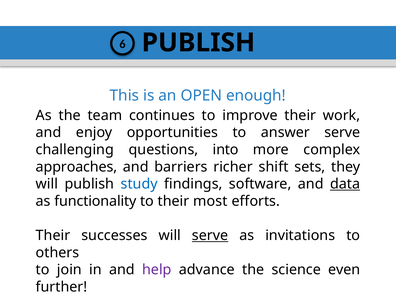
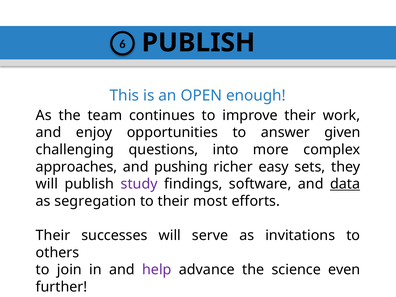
answer serve: serve -> given
barriers: barriers -> pushing
shift: shift -> easy
study colour: blue -> purple
functionality: functionality -> segregation
serve at (210, 235) underline: present -> none
